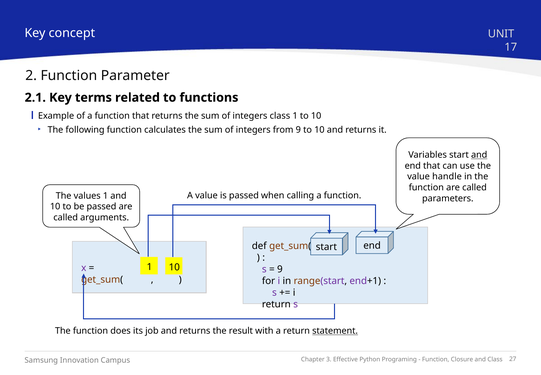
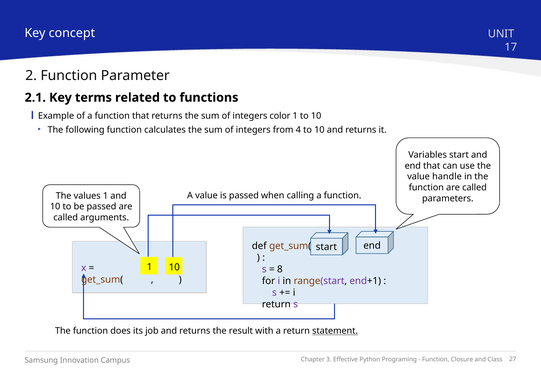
integers class: class -> color
from 9: 9 -> 4
and at (479, 155) underline: present -> none
9 at (280, 269): 9 -> 8
